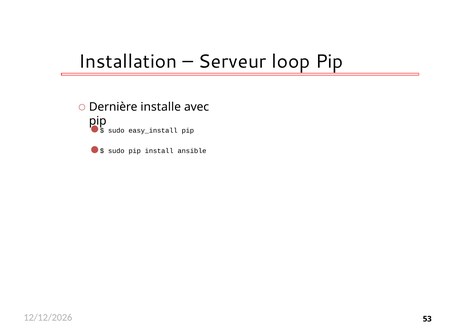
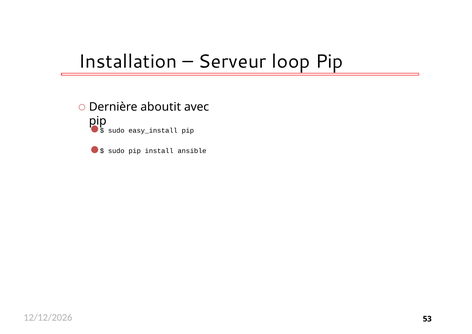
installe: installe -> aboutit
